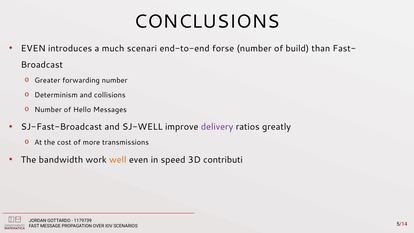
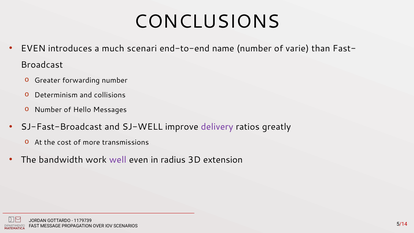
forse: forse -> name
build: build -> varie
well colour: orange -> purple
speed: speed -> radius
contributi: contributi -> extension
